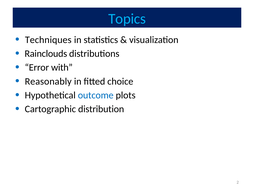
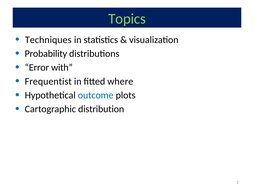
Topics colour: light blue -> light green
Rainclouds: Rainclouds -> Probability
Reasonably: Reasonably -> Frequentist
choice: choice -> where
